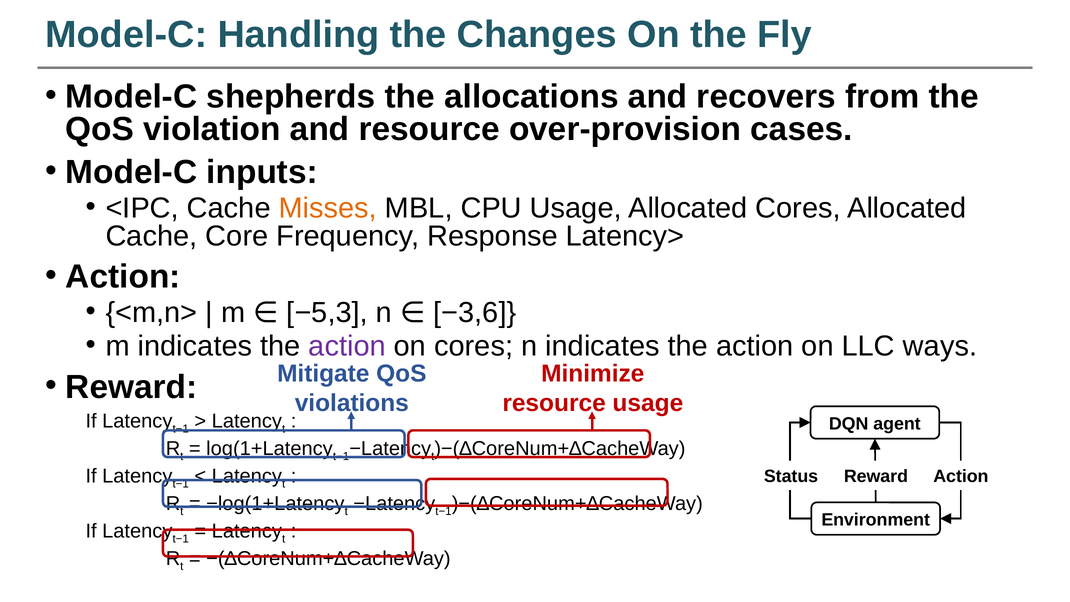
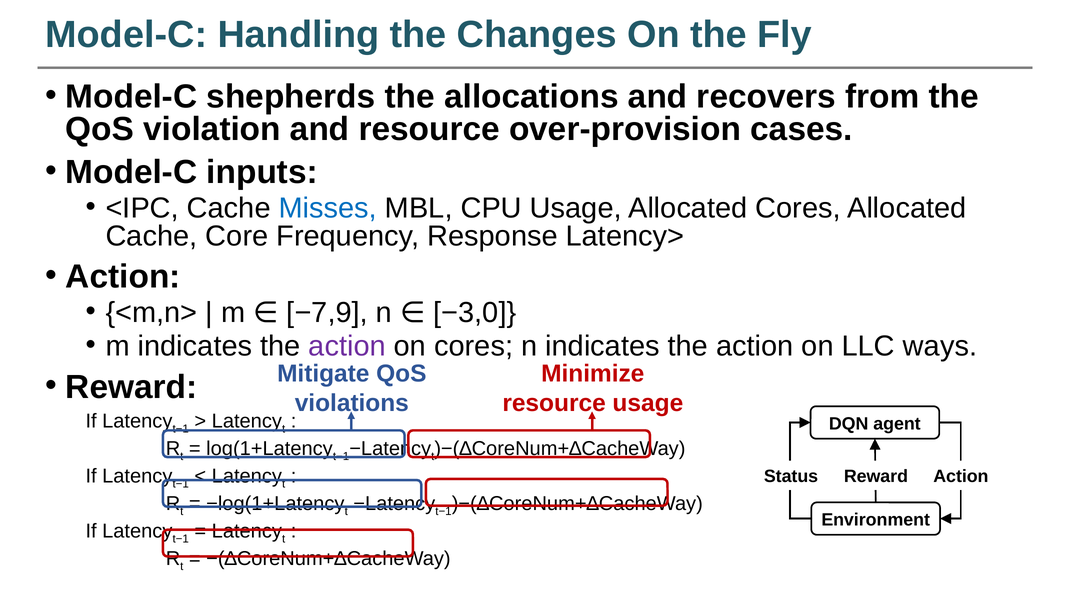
Misses colour: orange -> blue
−5,3: −5,3 -> −7,9
−3,6: −3,6 -> −3,0
